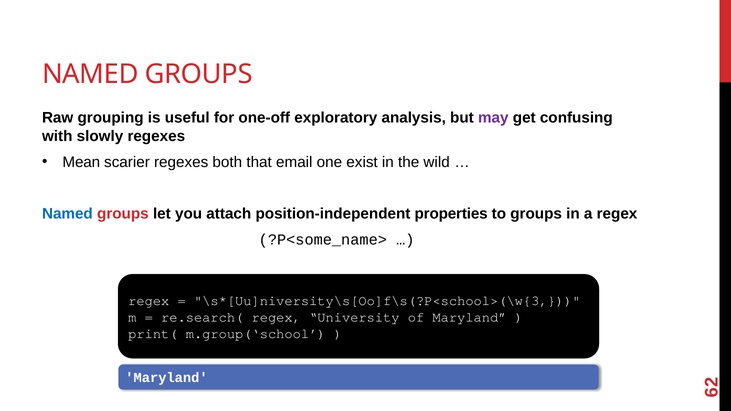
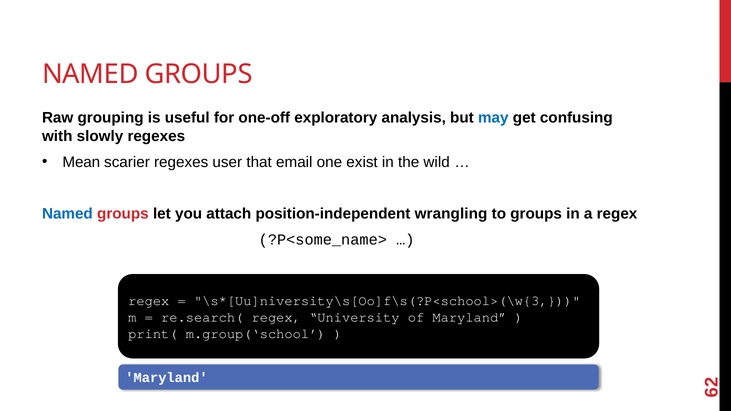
may colour: purple -> blue
both: both -> user
properties: properties -> wrangling
